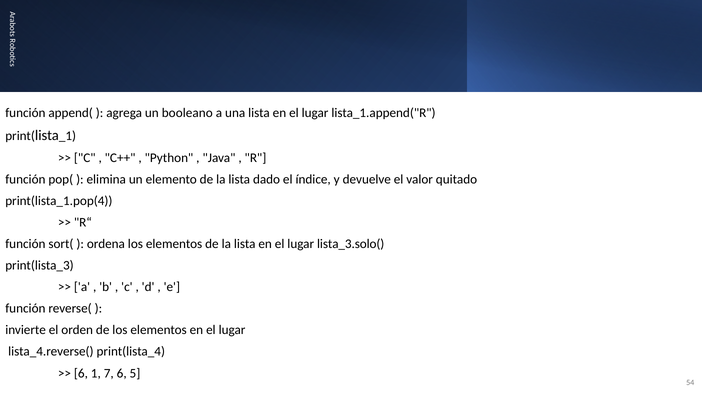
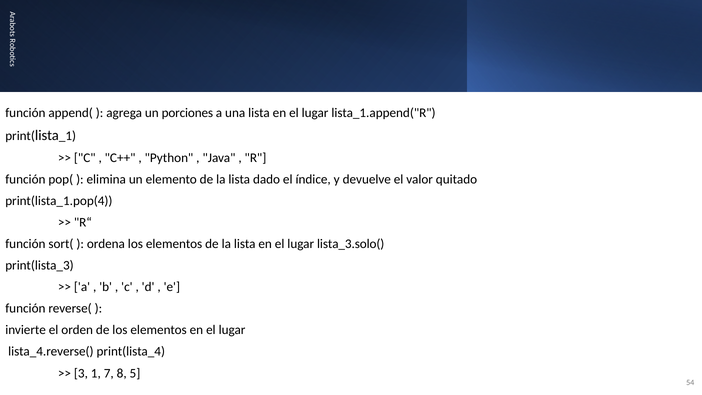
booleano: booleano -> porciones
6 at (81, 373): 6 -> 3
7 6: 6 -> 8
